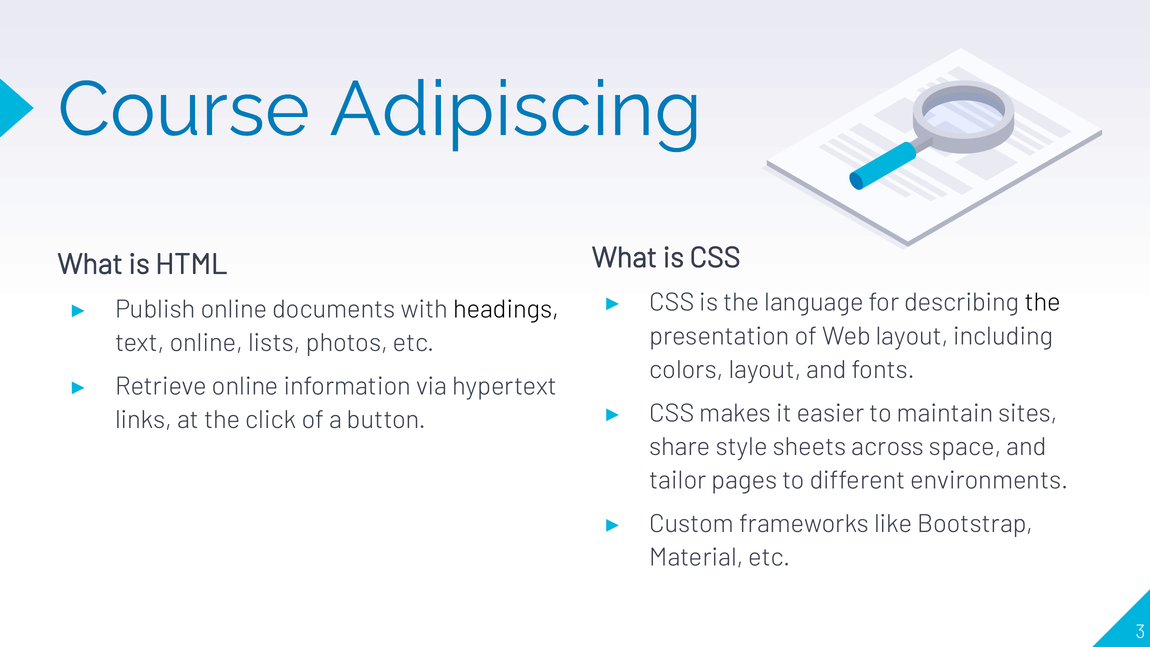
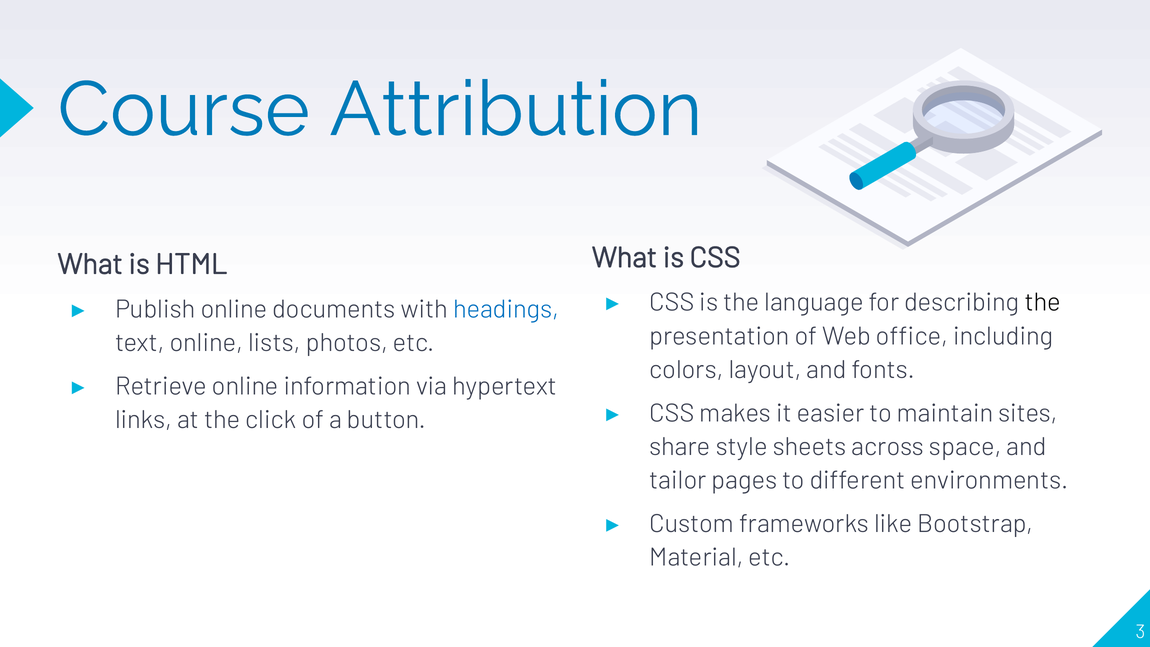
Adipiscing: Adipiscing -> Attribution
headings colour: black -> blue
Web layout: layout -> office
